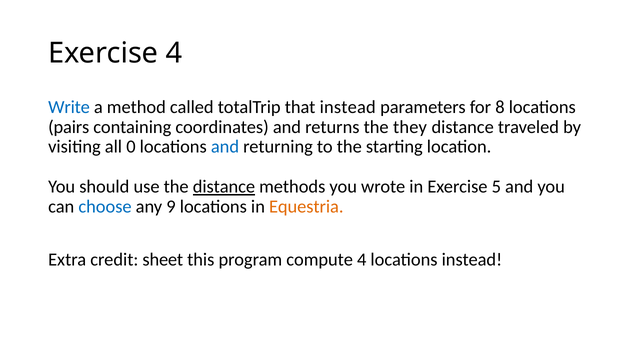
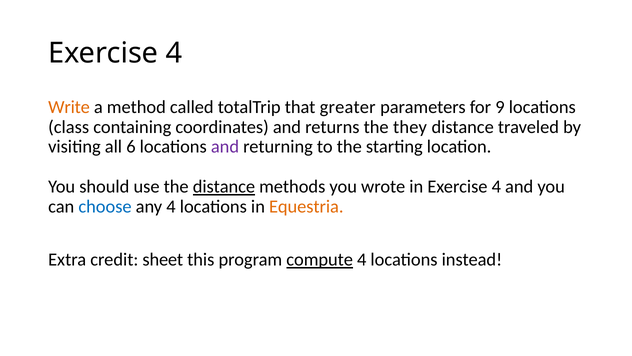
Write colour: blue -> orange
that instead: instead -> greater
8: 8 -> 9
pairs: pairs -> class
0: 0 -> 6
and at (225, 147) colour: blue -> purple
in Exercise 5: 5 -> 4
any 9: 9 -> 4
compute underline: none -> present
